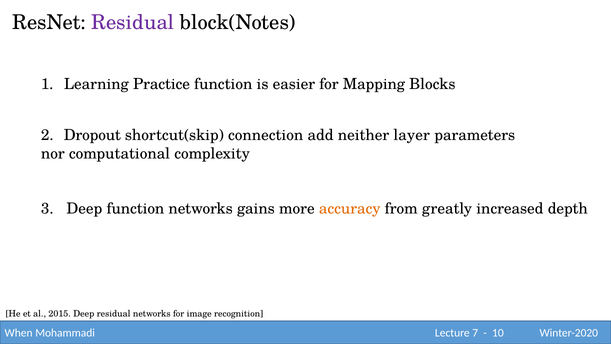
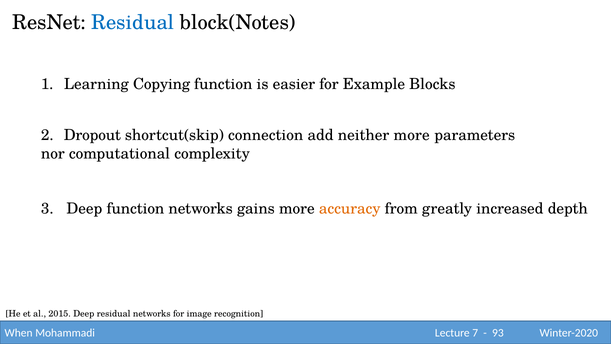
Residual at (133, 23) colour: purple -> blue
Practice: Practice -> Copying
Mapping: Mapping -> Example
neither layer: layer -> more
10: 10 -> 93
